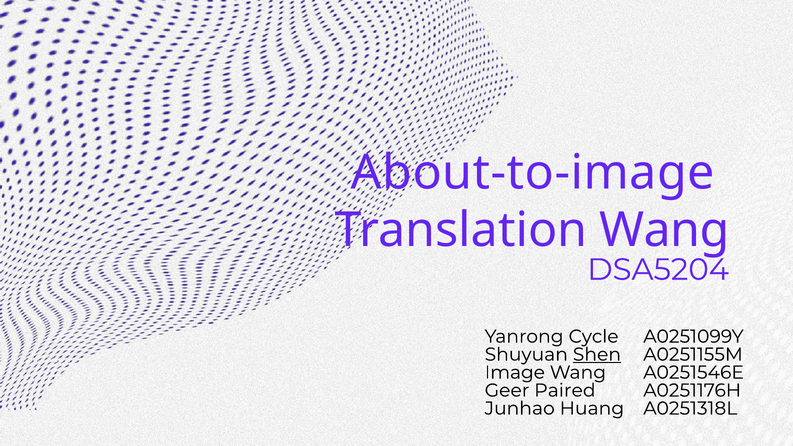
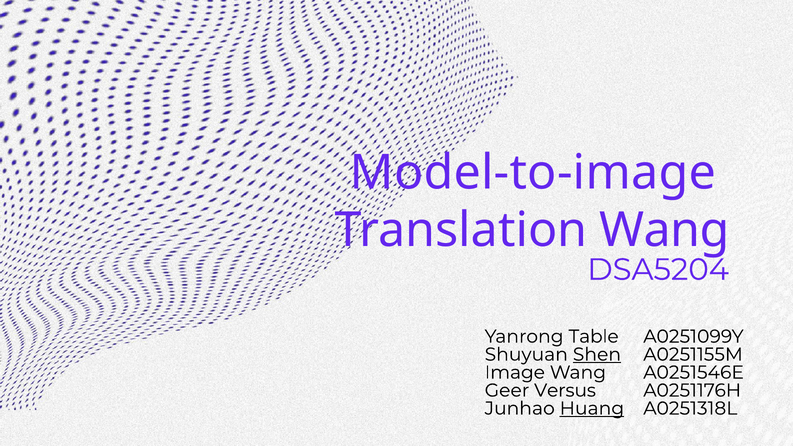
About-to-image: About-to-image -> Model-to-image
Cycle: Cycle -> Table
Paired: Paired -> Versus
Huang underline: none -> present
